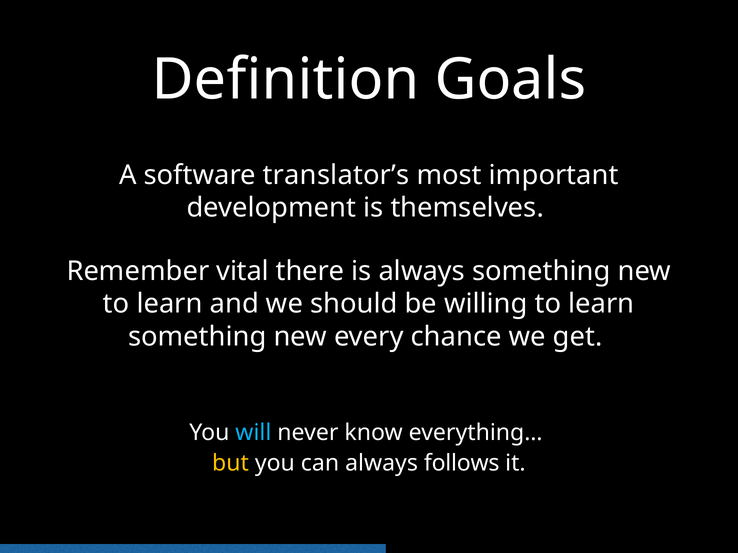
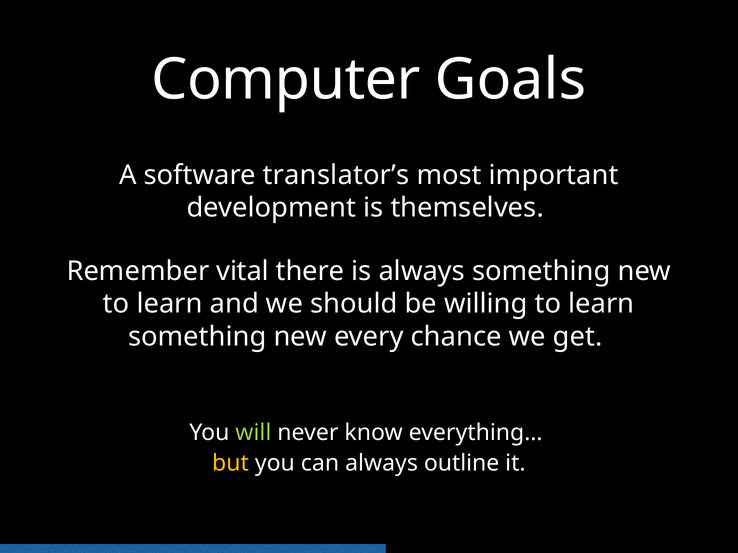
Definition: Definition -> Computer
will colour: light blue -> light green
follows: follows -> outline
